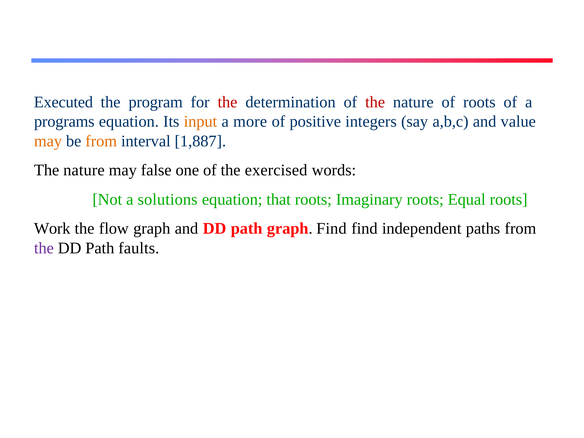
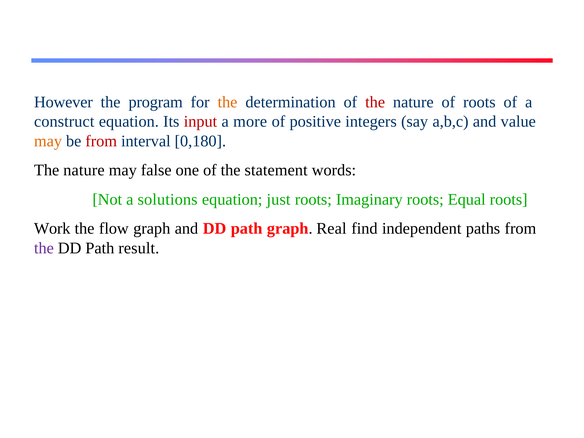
Executed: Executed -> However
the at (228, 102) colour: red -> orange
programs: programs -> construct
input colour: orange -> red
from at (101, 141) colour: orange -> red
1,887: 1,887 -> 0,180
exercised: exercised -> statement
that: that -> just
graph Find: Find -> Real
faults: faults -> result
